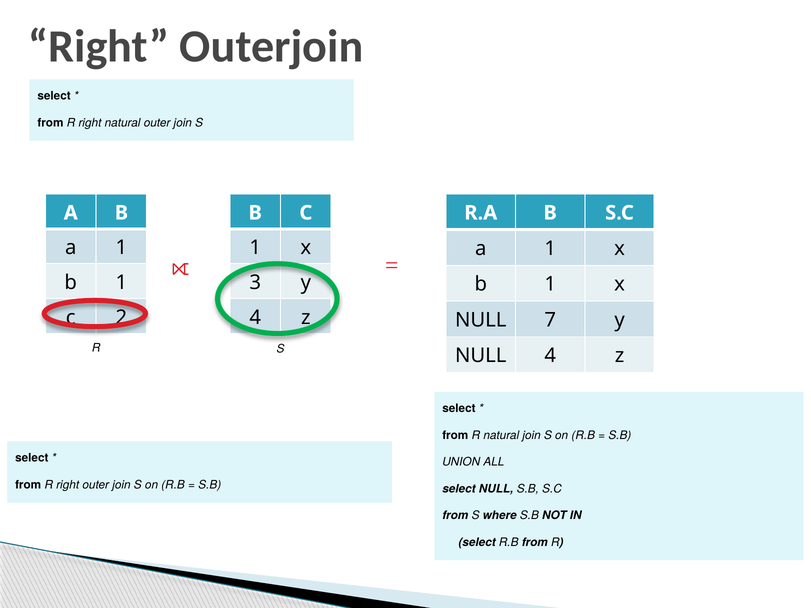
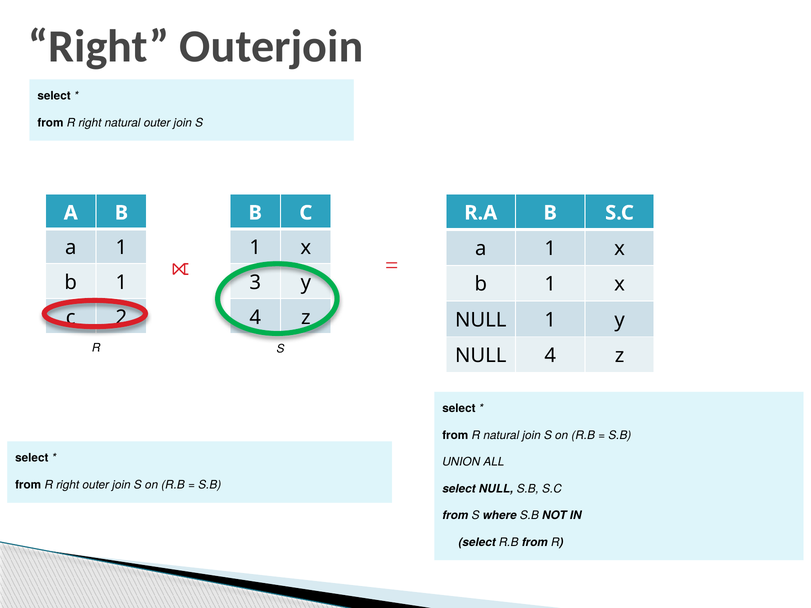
NULL 7: 7 -> 1
